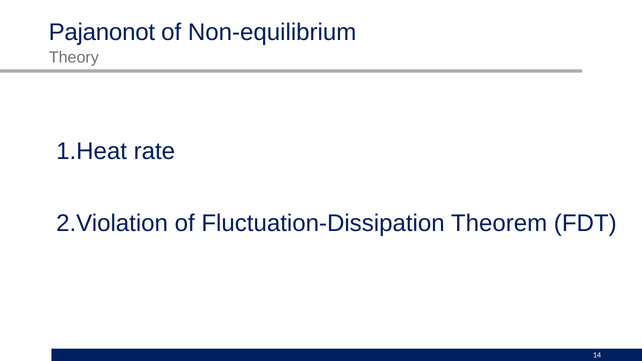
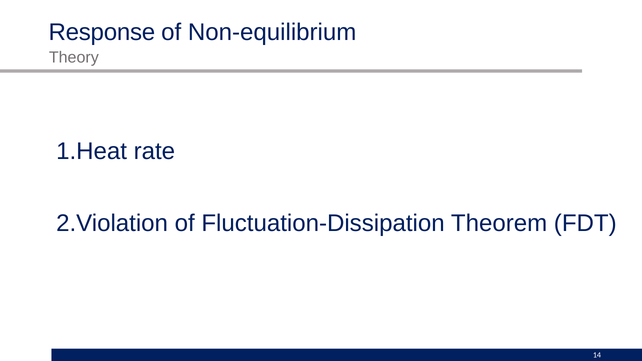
Pajanonot: Pajanonot -> Response
